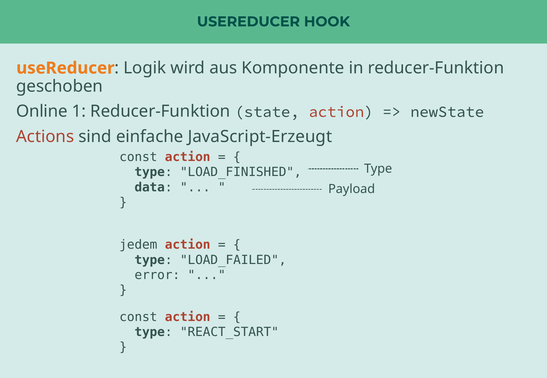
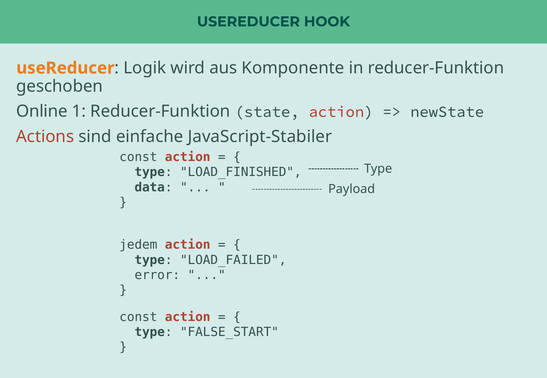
JavaScript-Erzeugt: JavaScript-Erzeugt -> JavaScript-Stabiler
REACT_START: REACT_START -> FALSE_START
